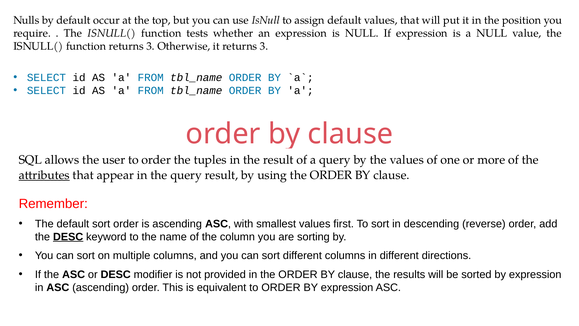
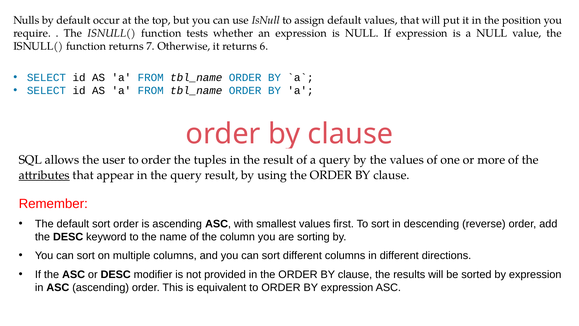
function returns 3: 3 -> 7
it returns 3: 3 -> 6
DESC at (68, 237) underline: present -> none
